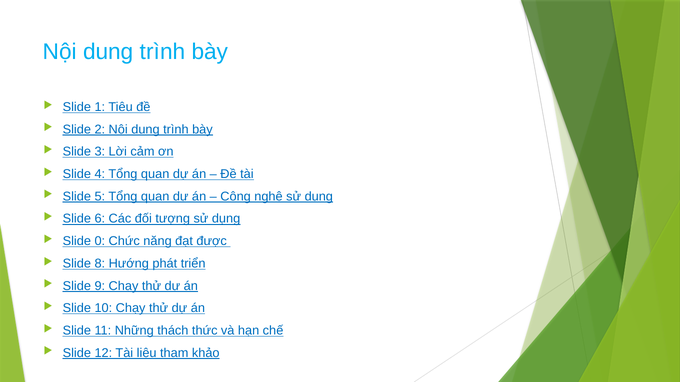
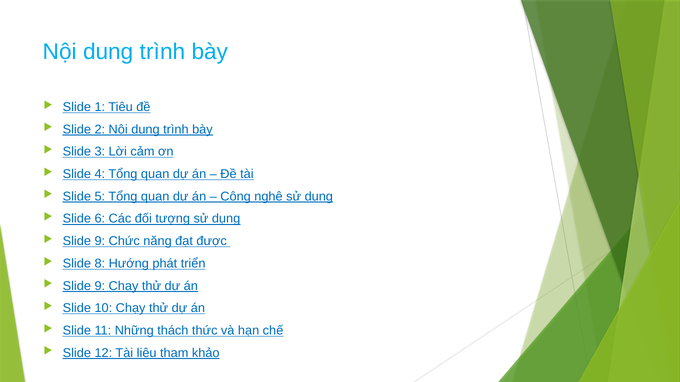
0 at (100, 241): 0 -> 9
